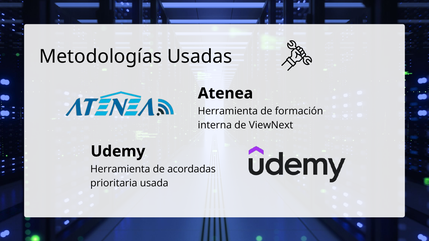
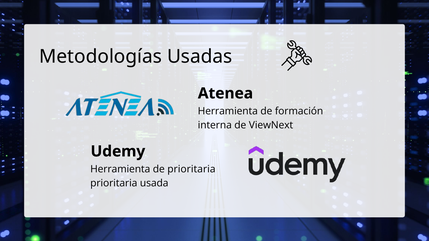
de acordadas: acordadas -> prioritaria
